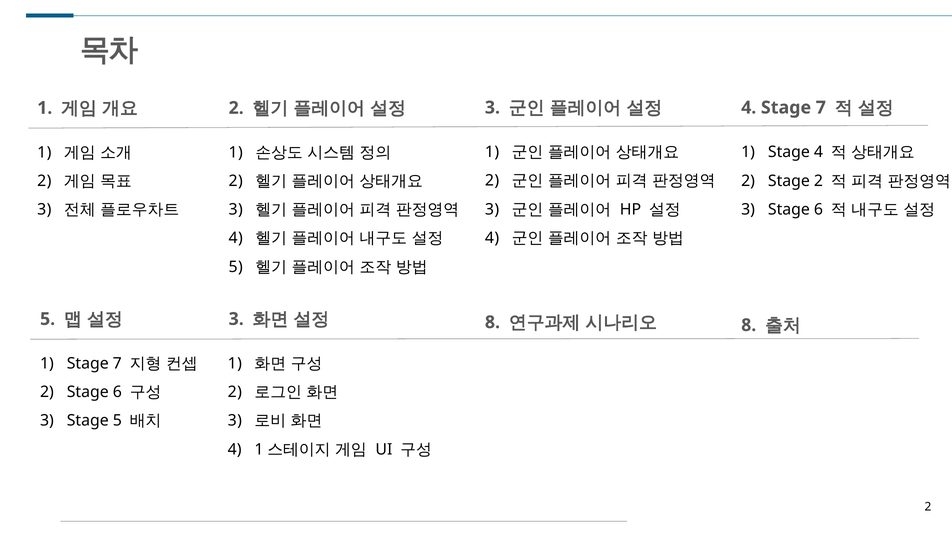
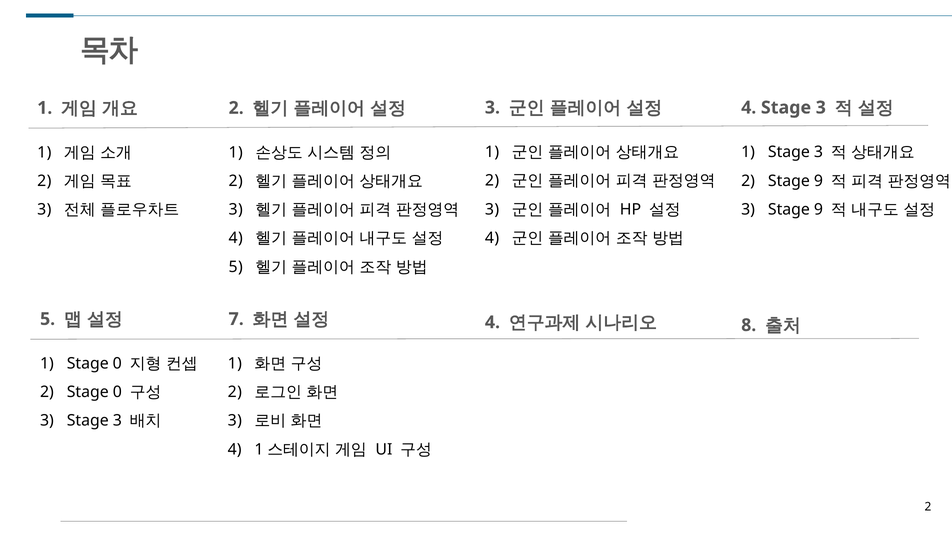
4 Stage 7: 7 -> 3
1 Stage 4: 4 -> 3
2 Stage 2: 2 -> 9
3 Stage 6: 6 -> 9
3 at (236, 319): 3 -> 7
8 at (492, 322): 8 -> 4
1 Stage 7: 7 -> 0
2 Stage 6: 6 -> 0
3 Stage 5: 5 -> 3
